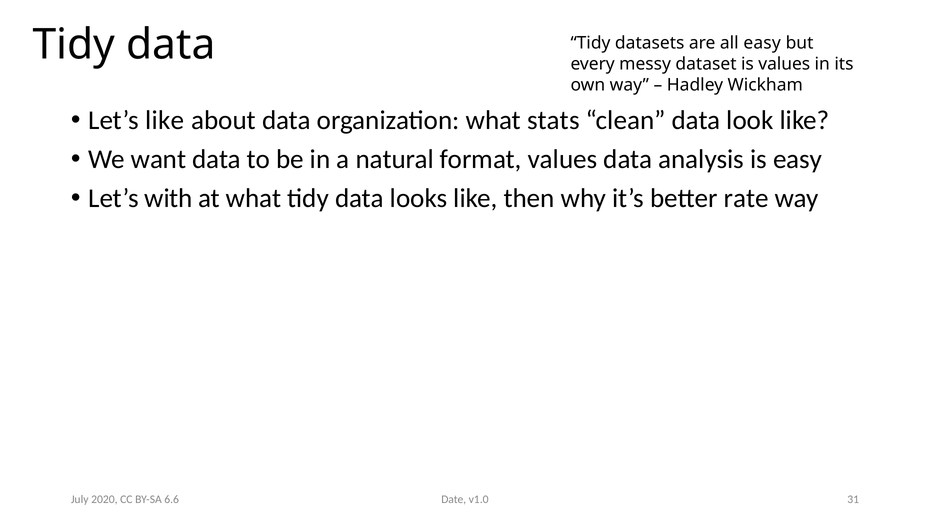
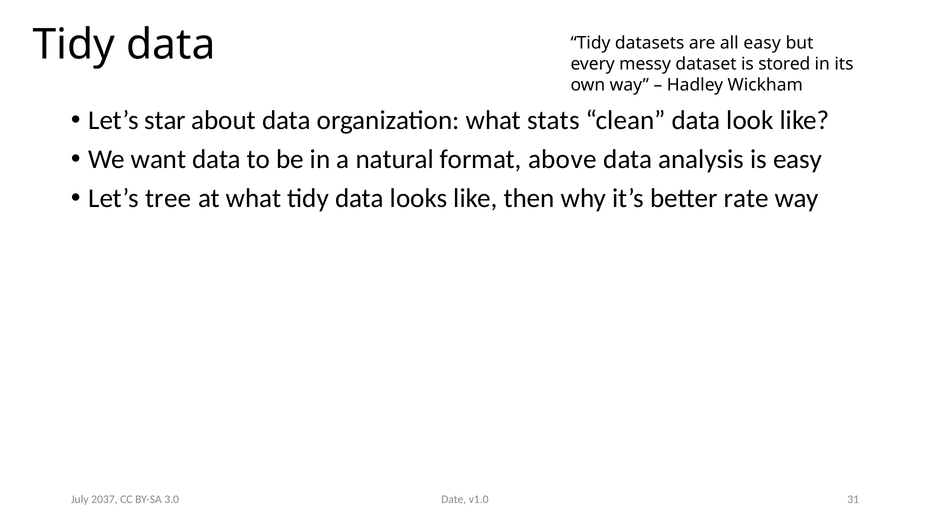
is values: values -> stored
Let’s like: like -> star
format values: values -> above
with: with -> tree
2020: 2020 -> 2037
6.6: 6.6 -> 3.0
